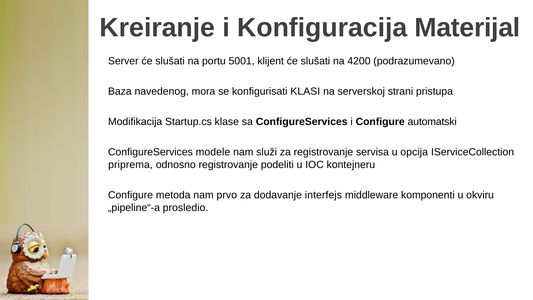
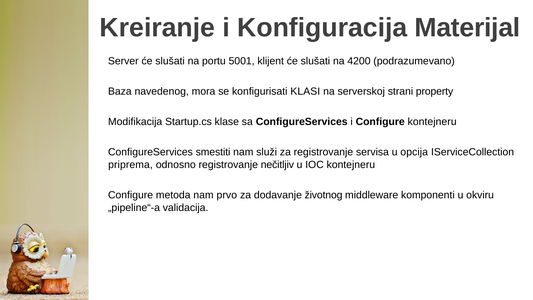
pristupa: pristupa -> property
Configure automatski: automatski -> kontejneru
modele: modele -> smestiti
podeliti: podeliti -> nečitljiv
interfejs: interfejs -> životnog
prosledio: prosledio -> validacija
